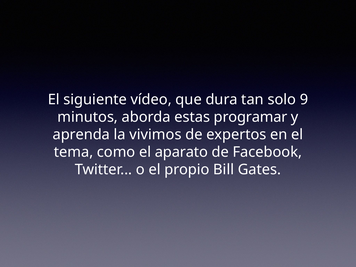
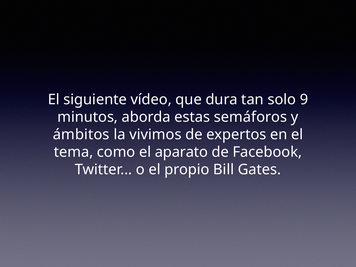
programar: programar -> semáforos
aprenda: aprenda -> ámbitos
